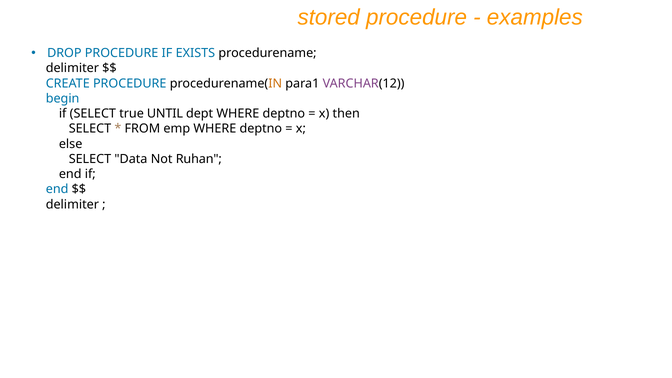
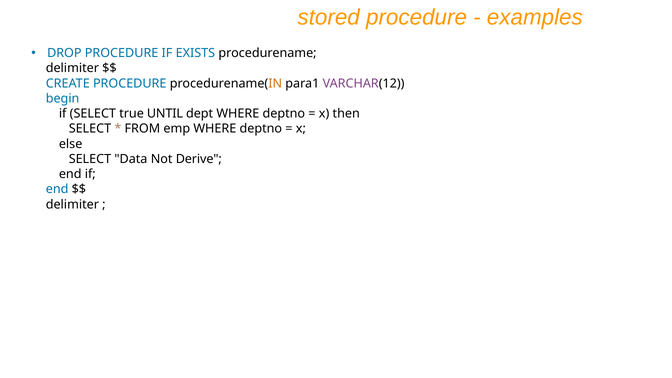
Ruhan: Ruhan -> Derive
